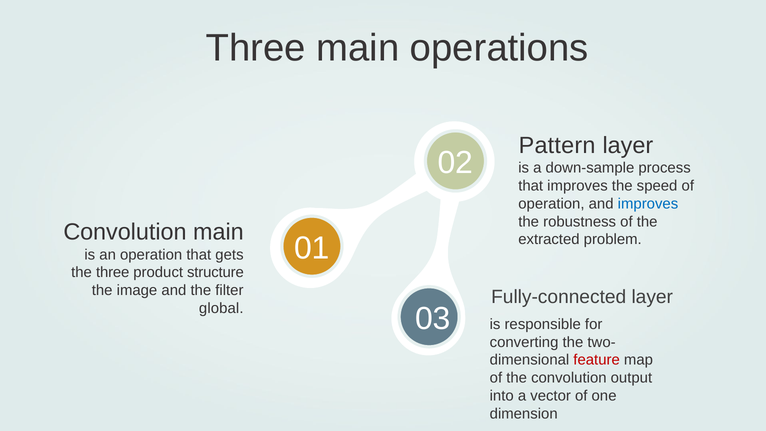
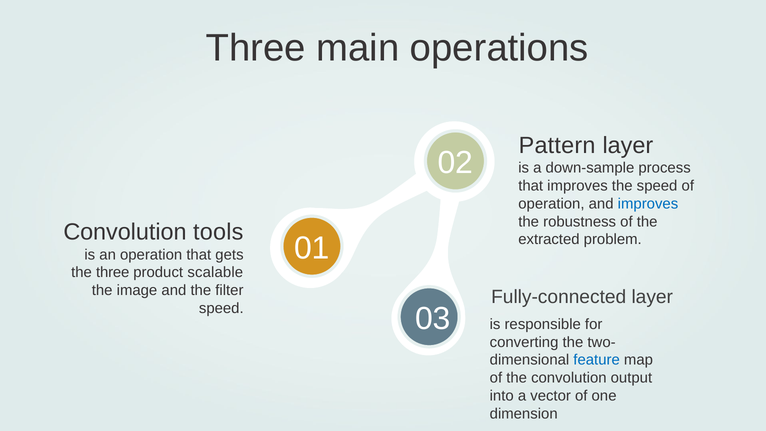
Convolution main: main -> tools
structure: structure -> scalable
global at (221, 308): global -> speed
feature colour: red -> blue
